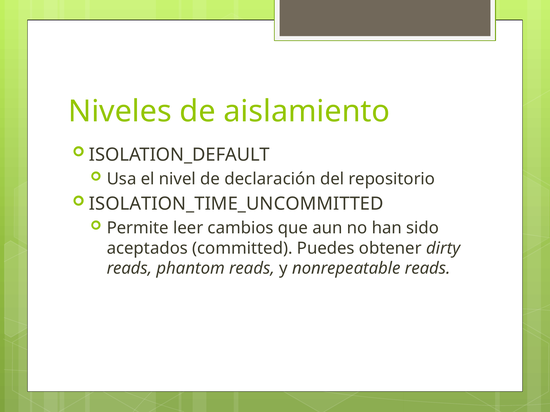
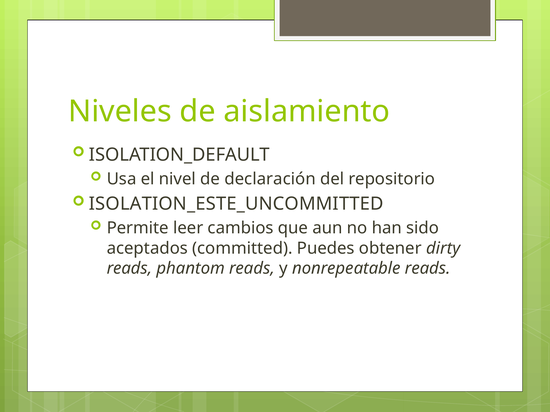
ISOLATION_TIME_UNCOMMITTED: ISOLATION_TIME_UNCOMMITTED -> ISOLATION_ESTE_UNCOMMITTED
